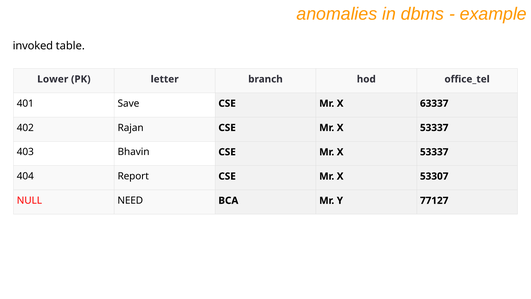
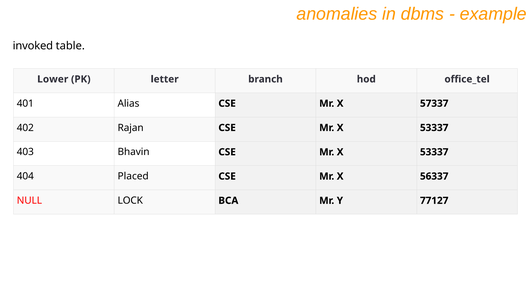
Save: Save -> Alias
63337: 63337 -> 57337
Report: Report -> Placed
53307: 53307 -> 56337
NEED: NEED -> LOCK
